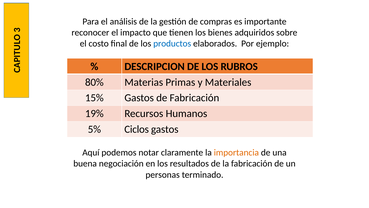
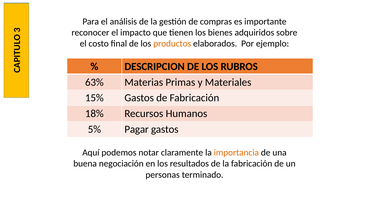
productos colour: blue -> orange
80%: 80% -> 63%
19%: 19% -> 18%
Ciclos: Ciclos -> Pagar
